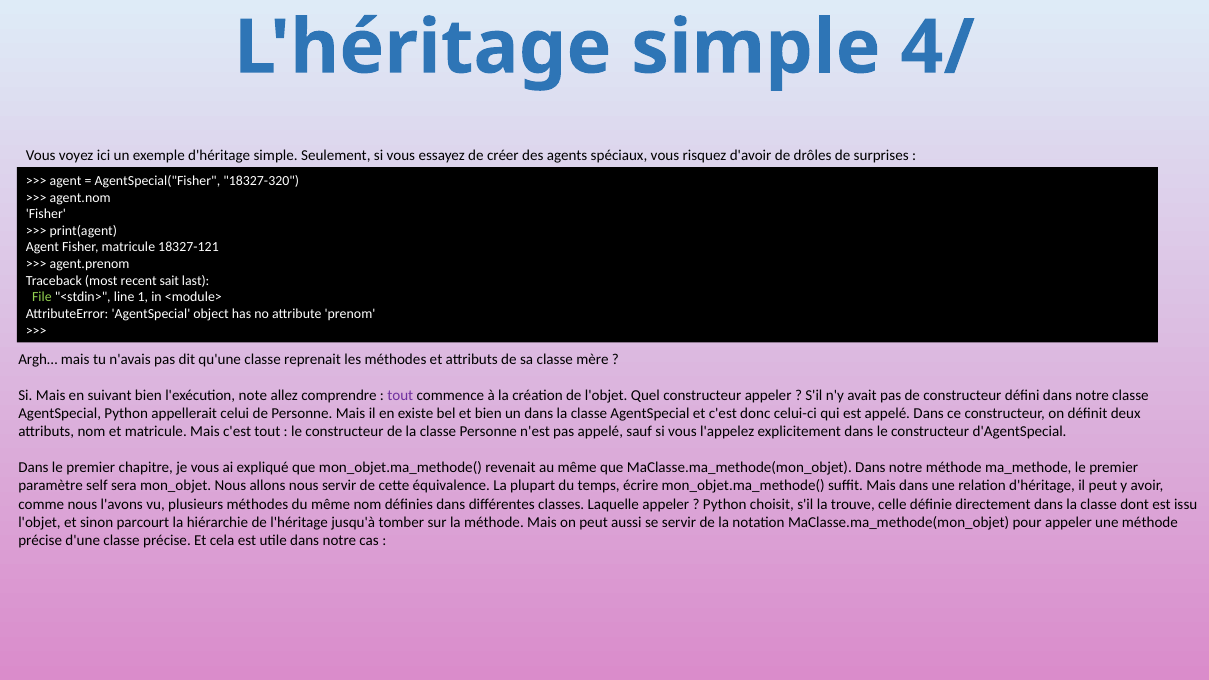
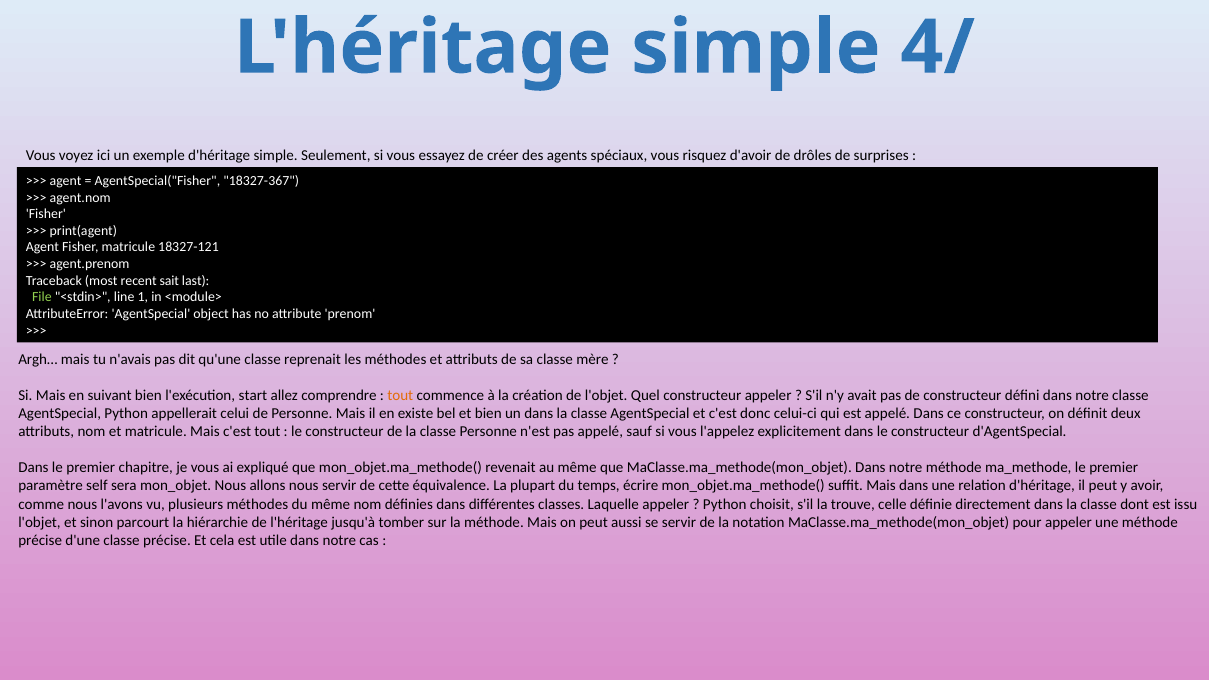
18327-320: 18327-320 -> 18327-367
note: note -> start
tout at (400, 395) colour: purple -> orange
